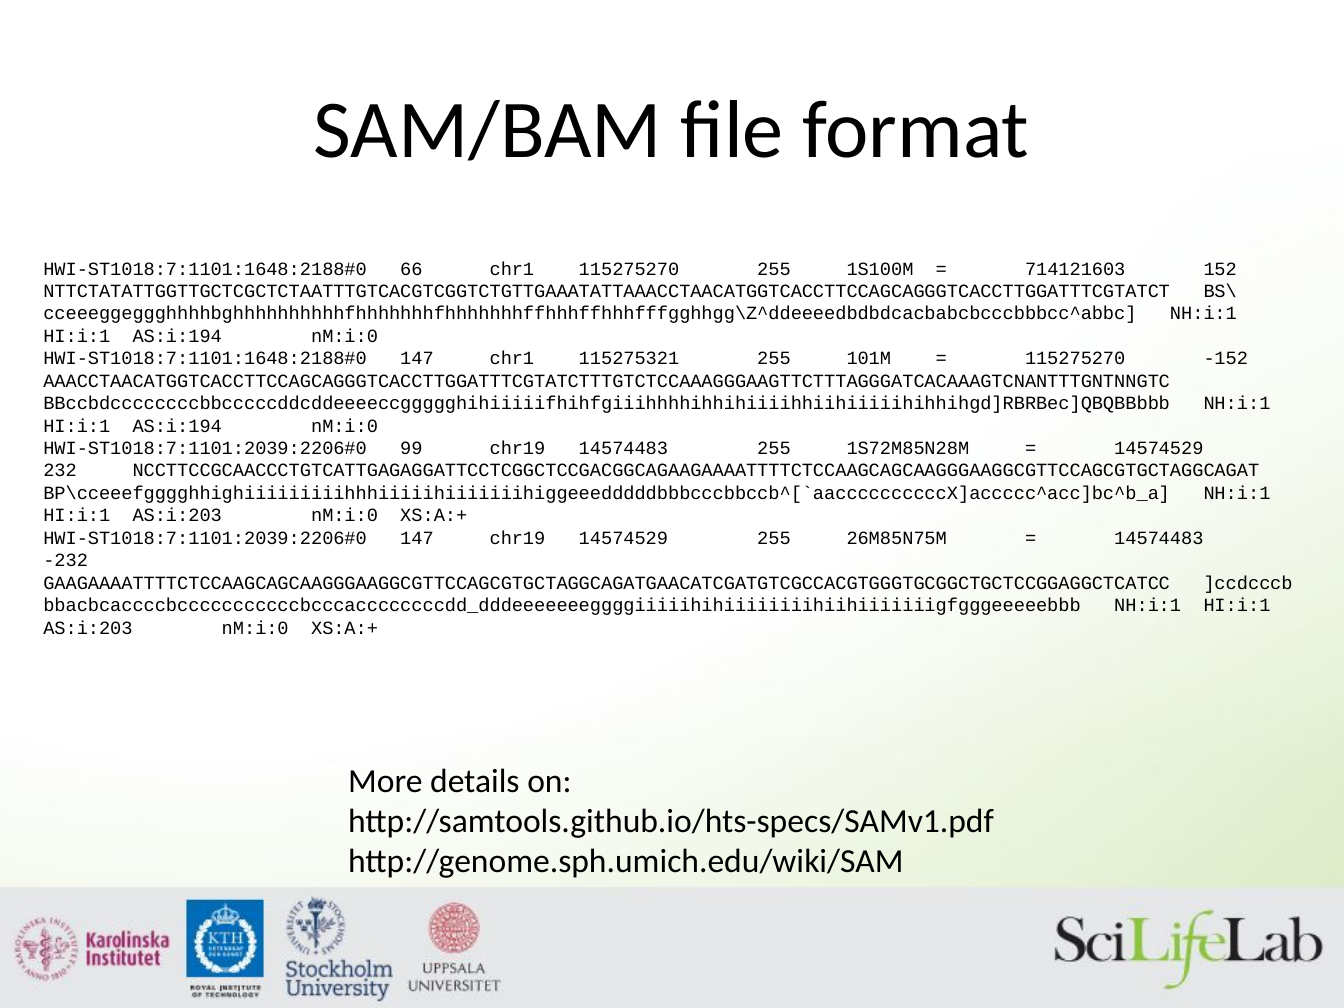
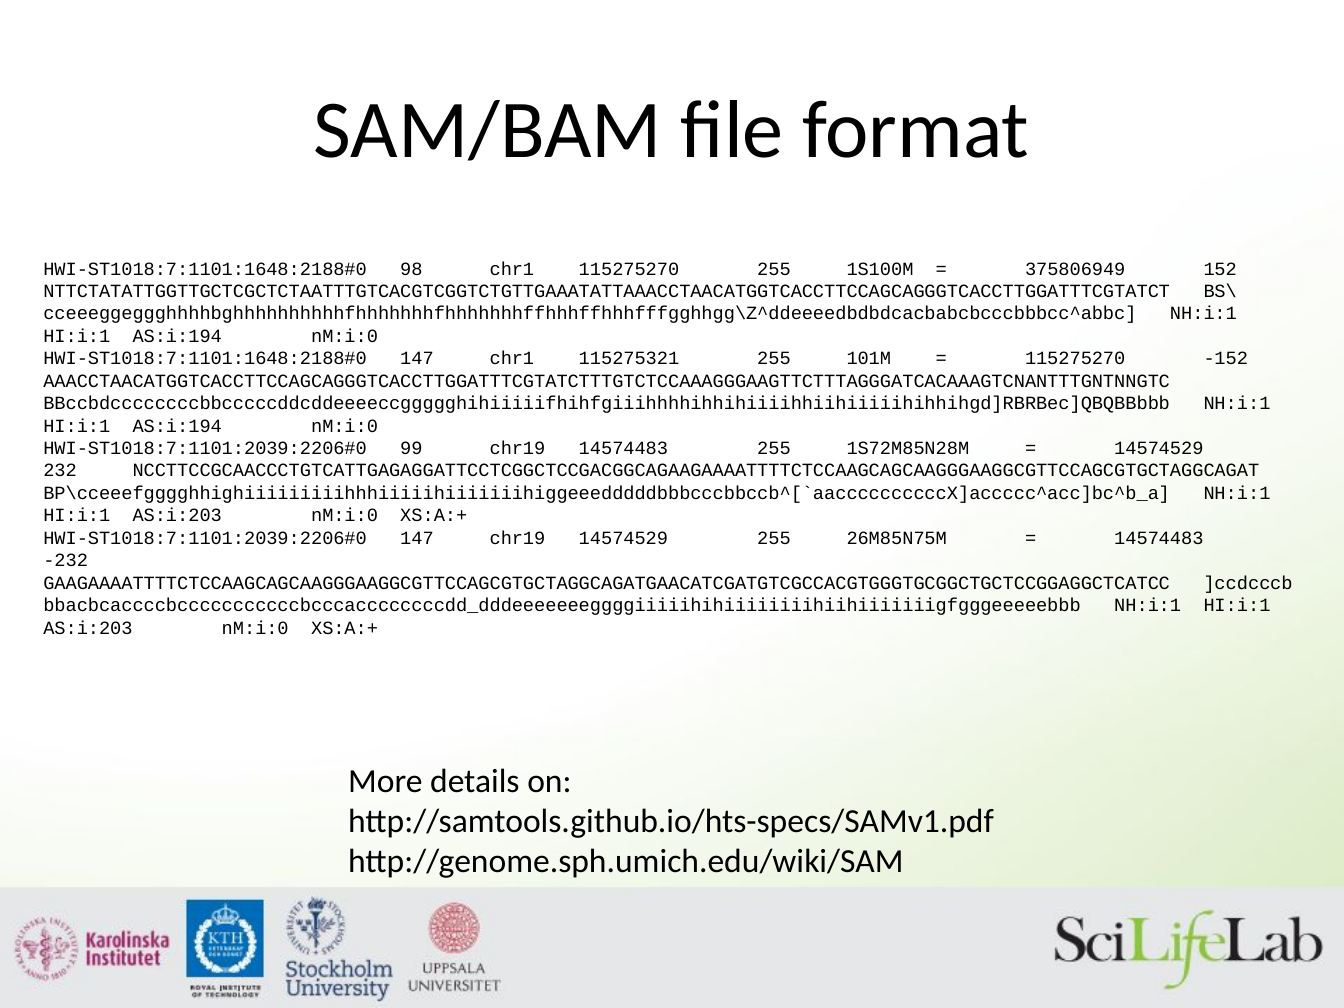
66: 66 -> 98
714121603: 714121603 -> 375806949
